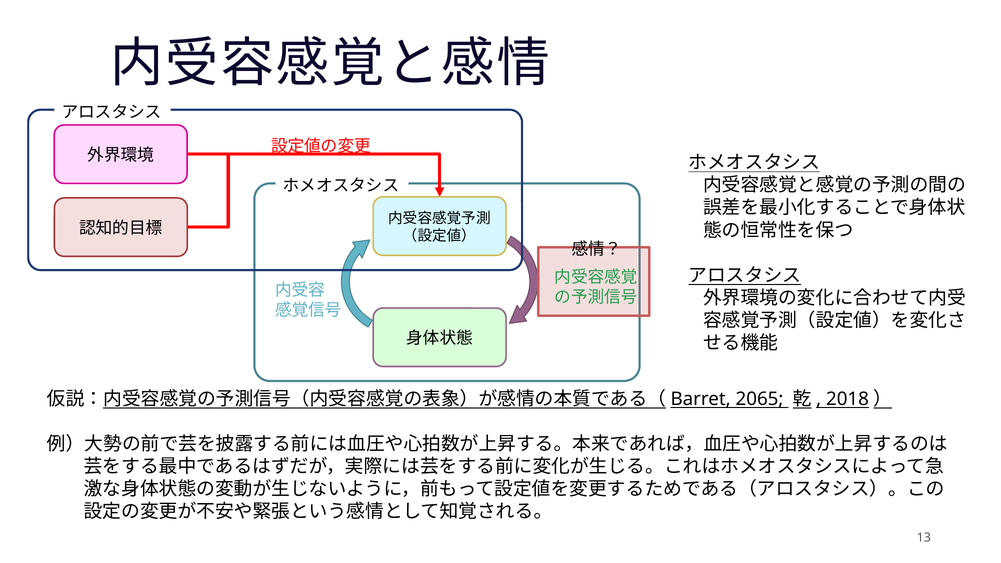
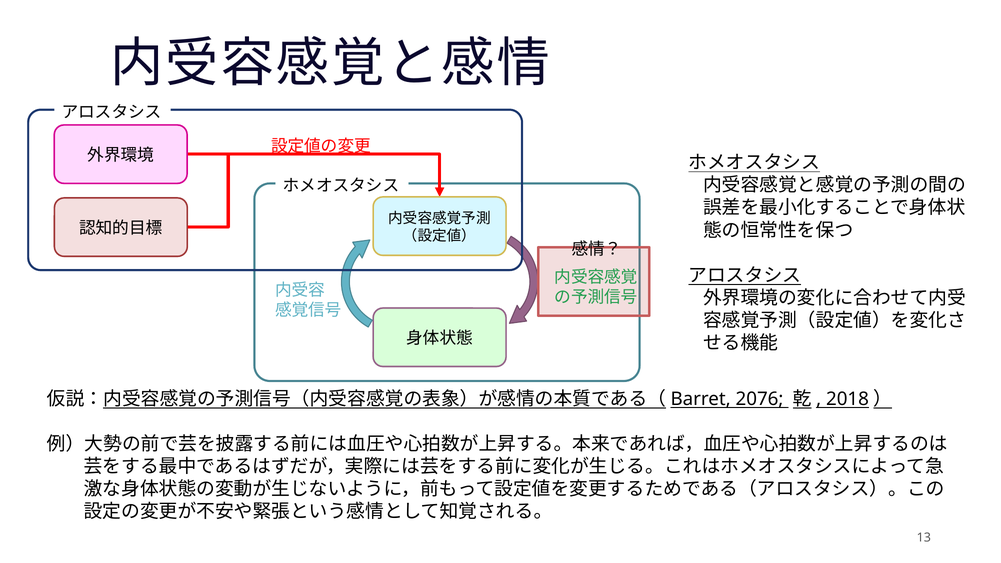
2065: 2065 -> 2076
